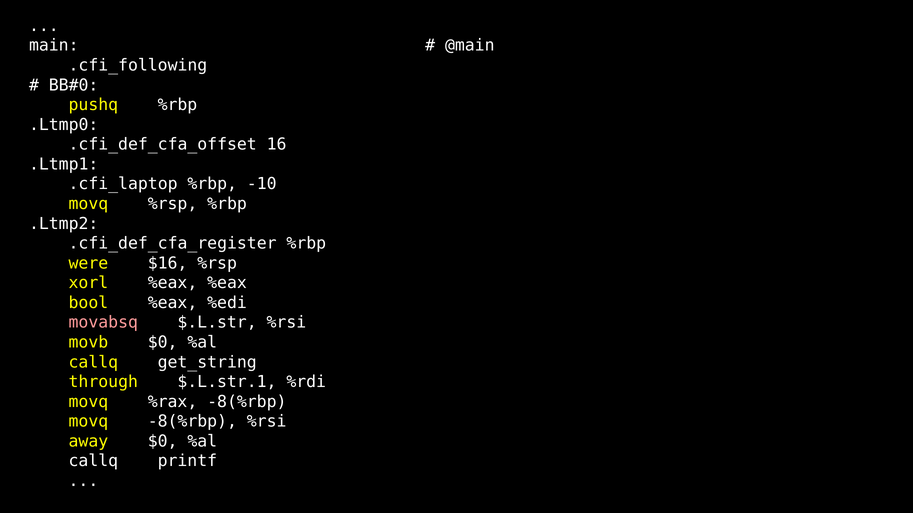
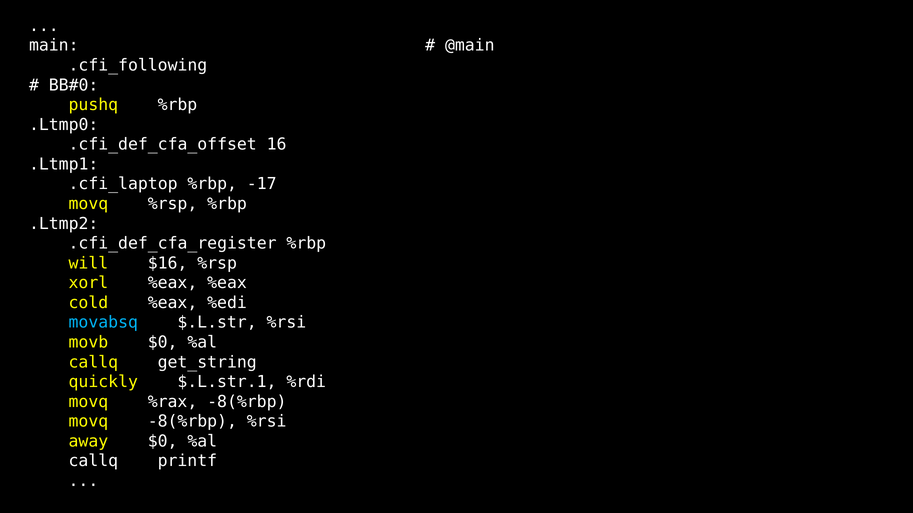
-10: -10 -> -17
were: were -> will
bool: bool -> cold
movabsq colour: pink -> light blue
through: through -> quickly
